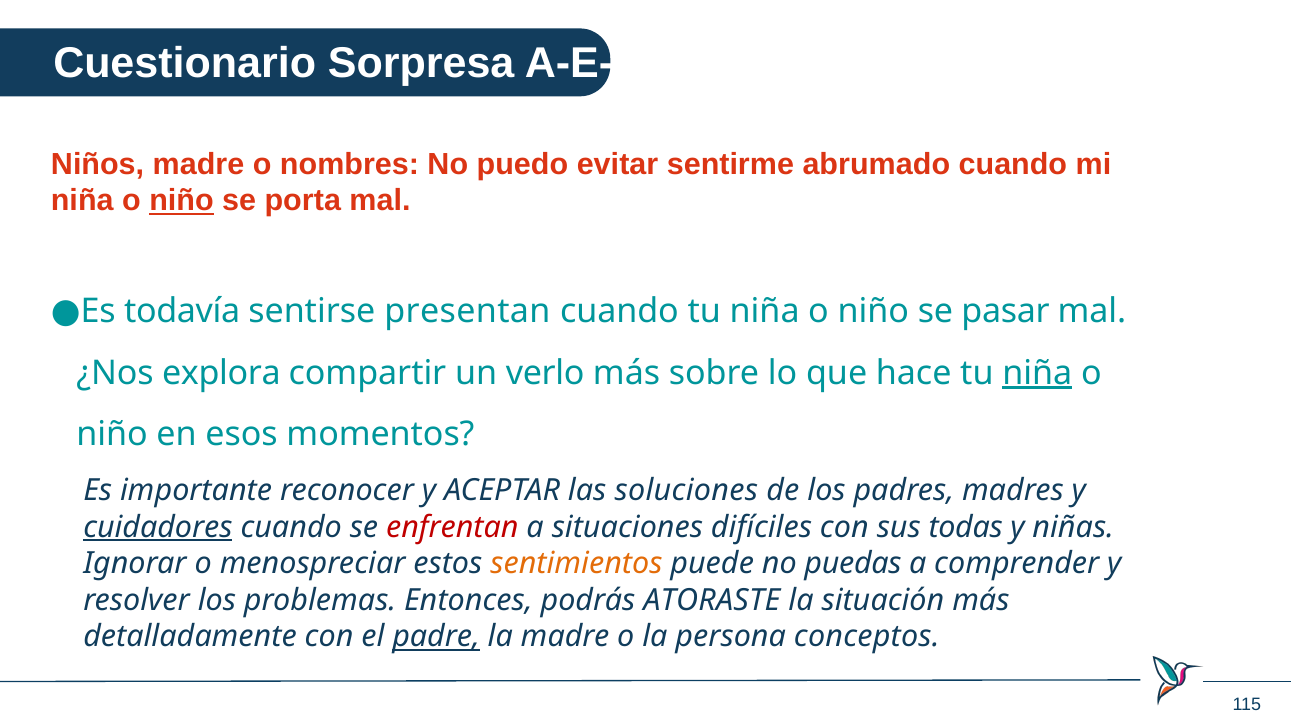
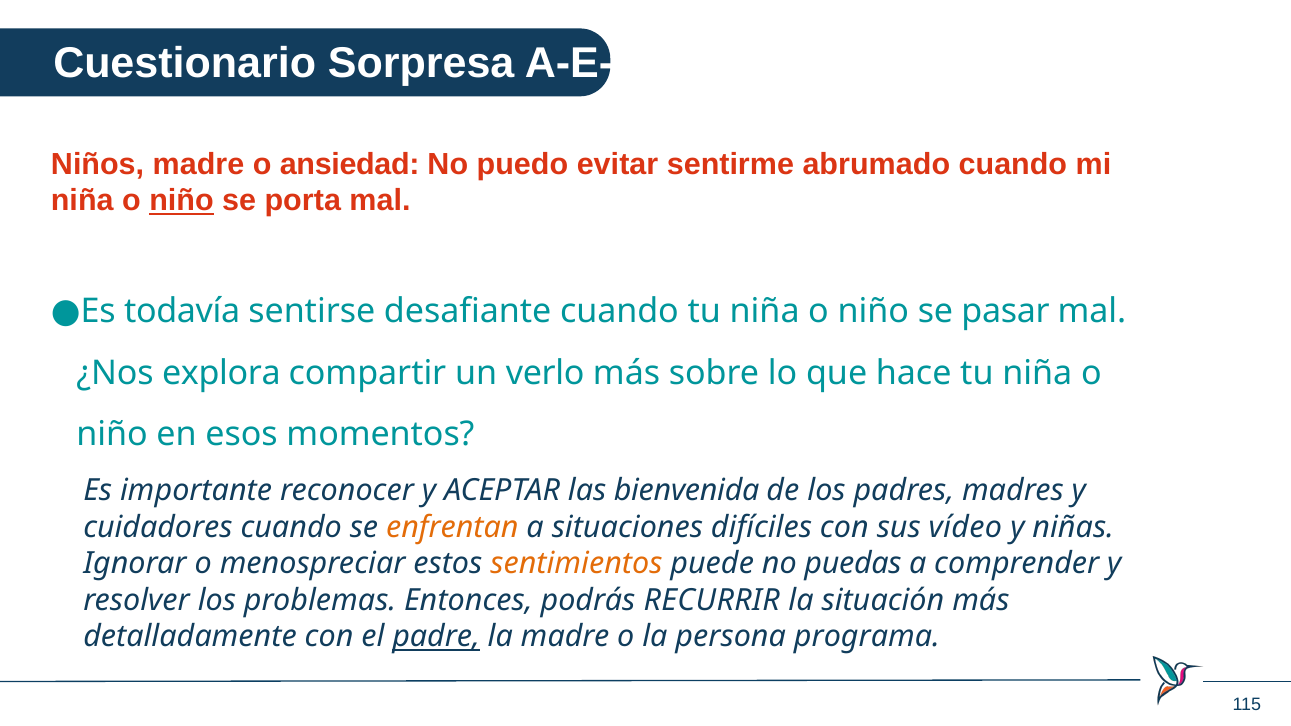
nombres: nombres -> ansiedad
presentan: presentan -> desafiante
niña at (1037, 373) underline: present -> none
soluciones: soluciones -> bienvenida
cuidadores underline: present -> none
enfrentan colour: red -> orange
todas: todas -> vídeo
ATORASTE: ATORASTE -> RECURRIR
conceptos: conceptos -> programa
